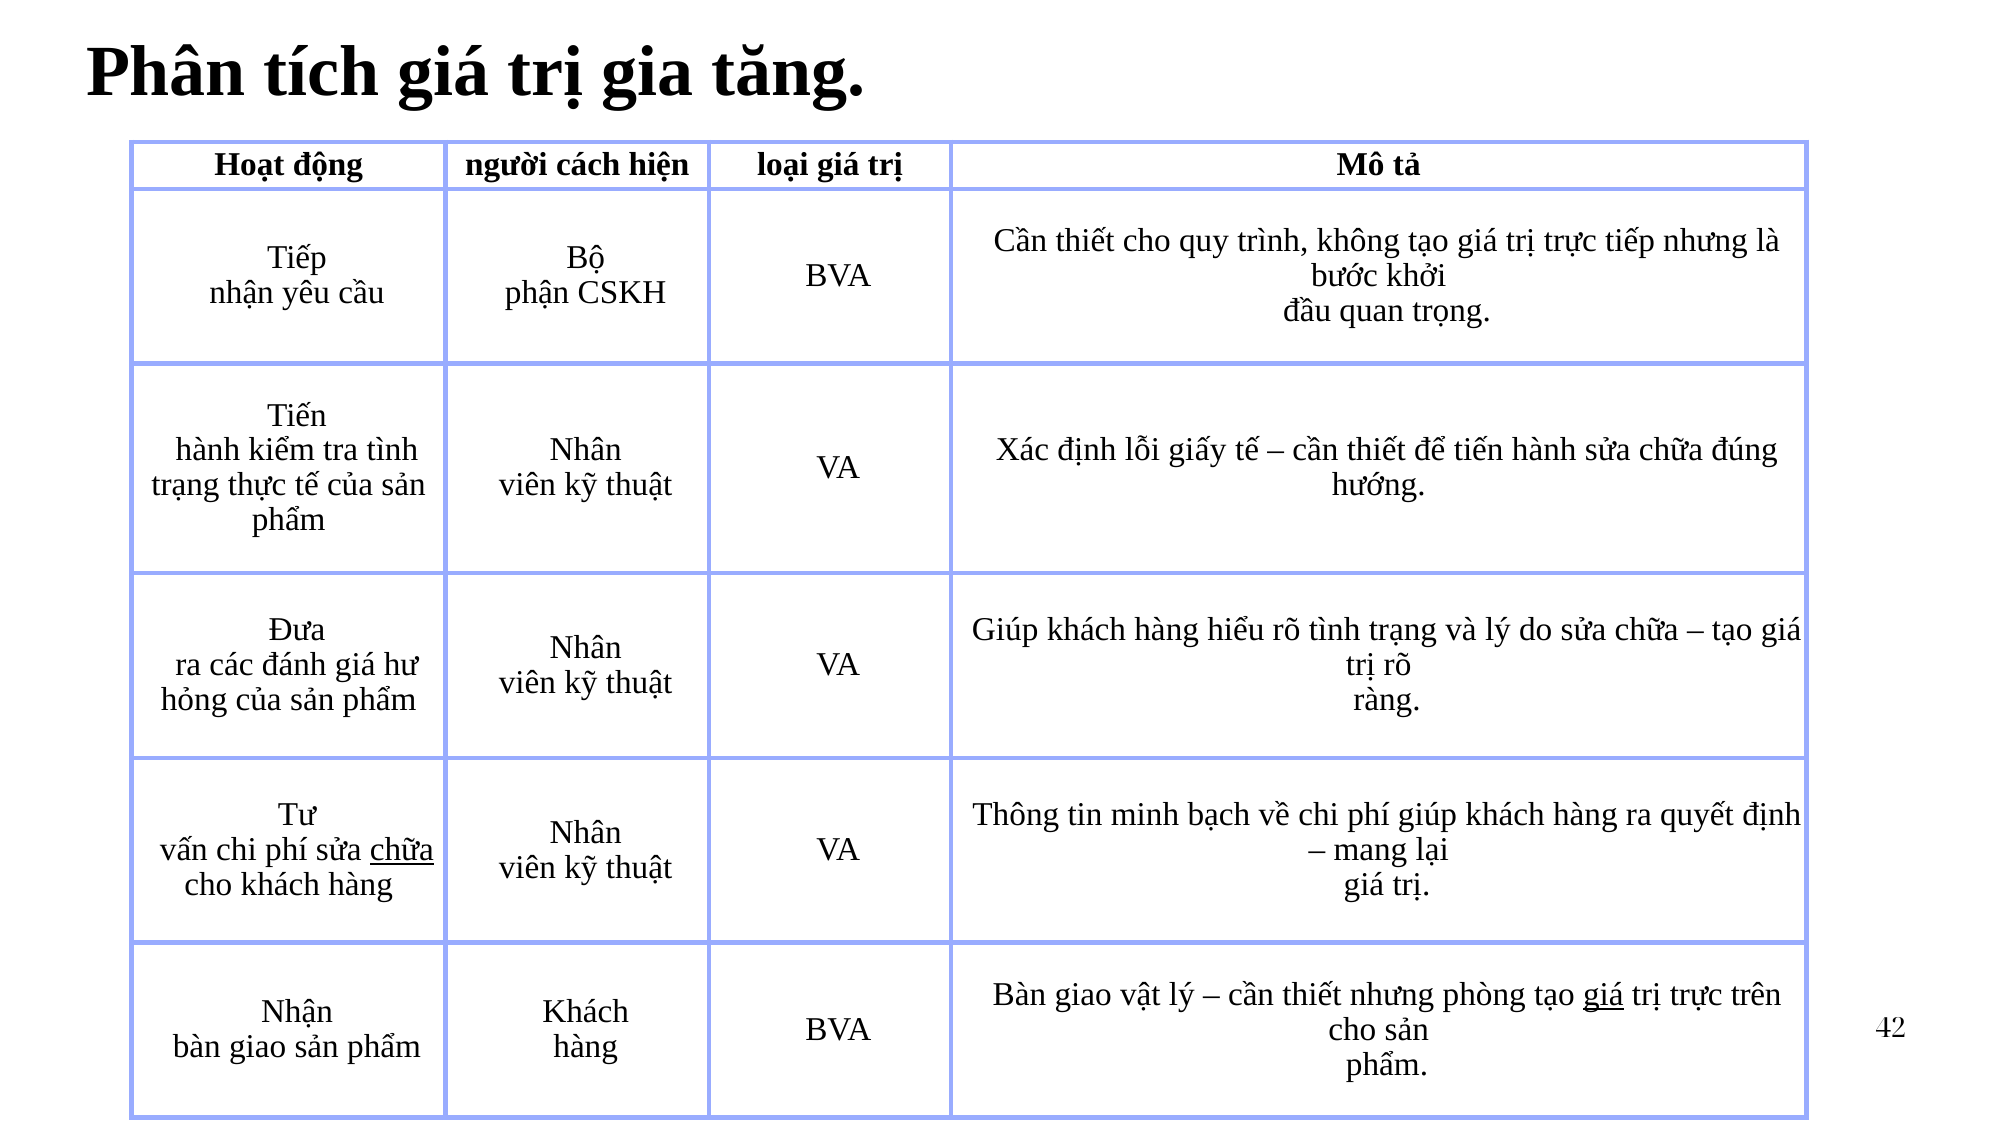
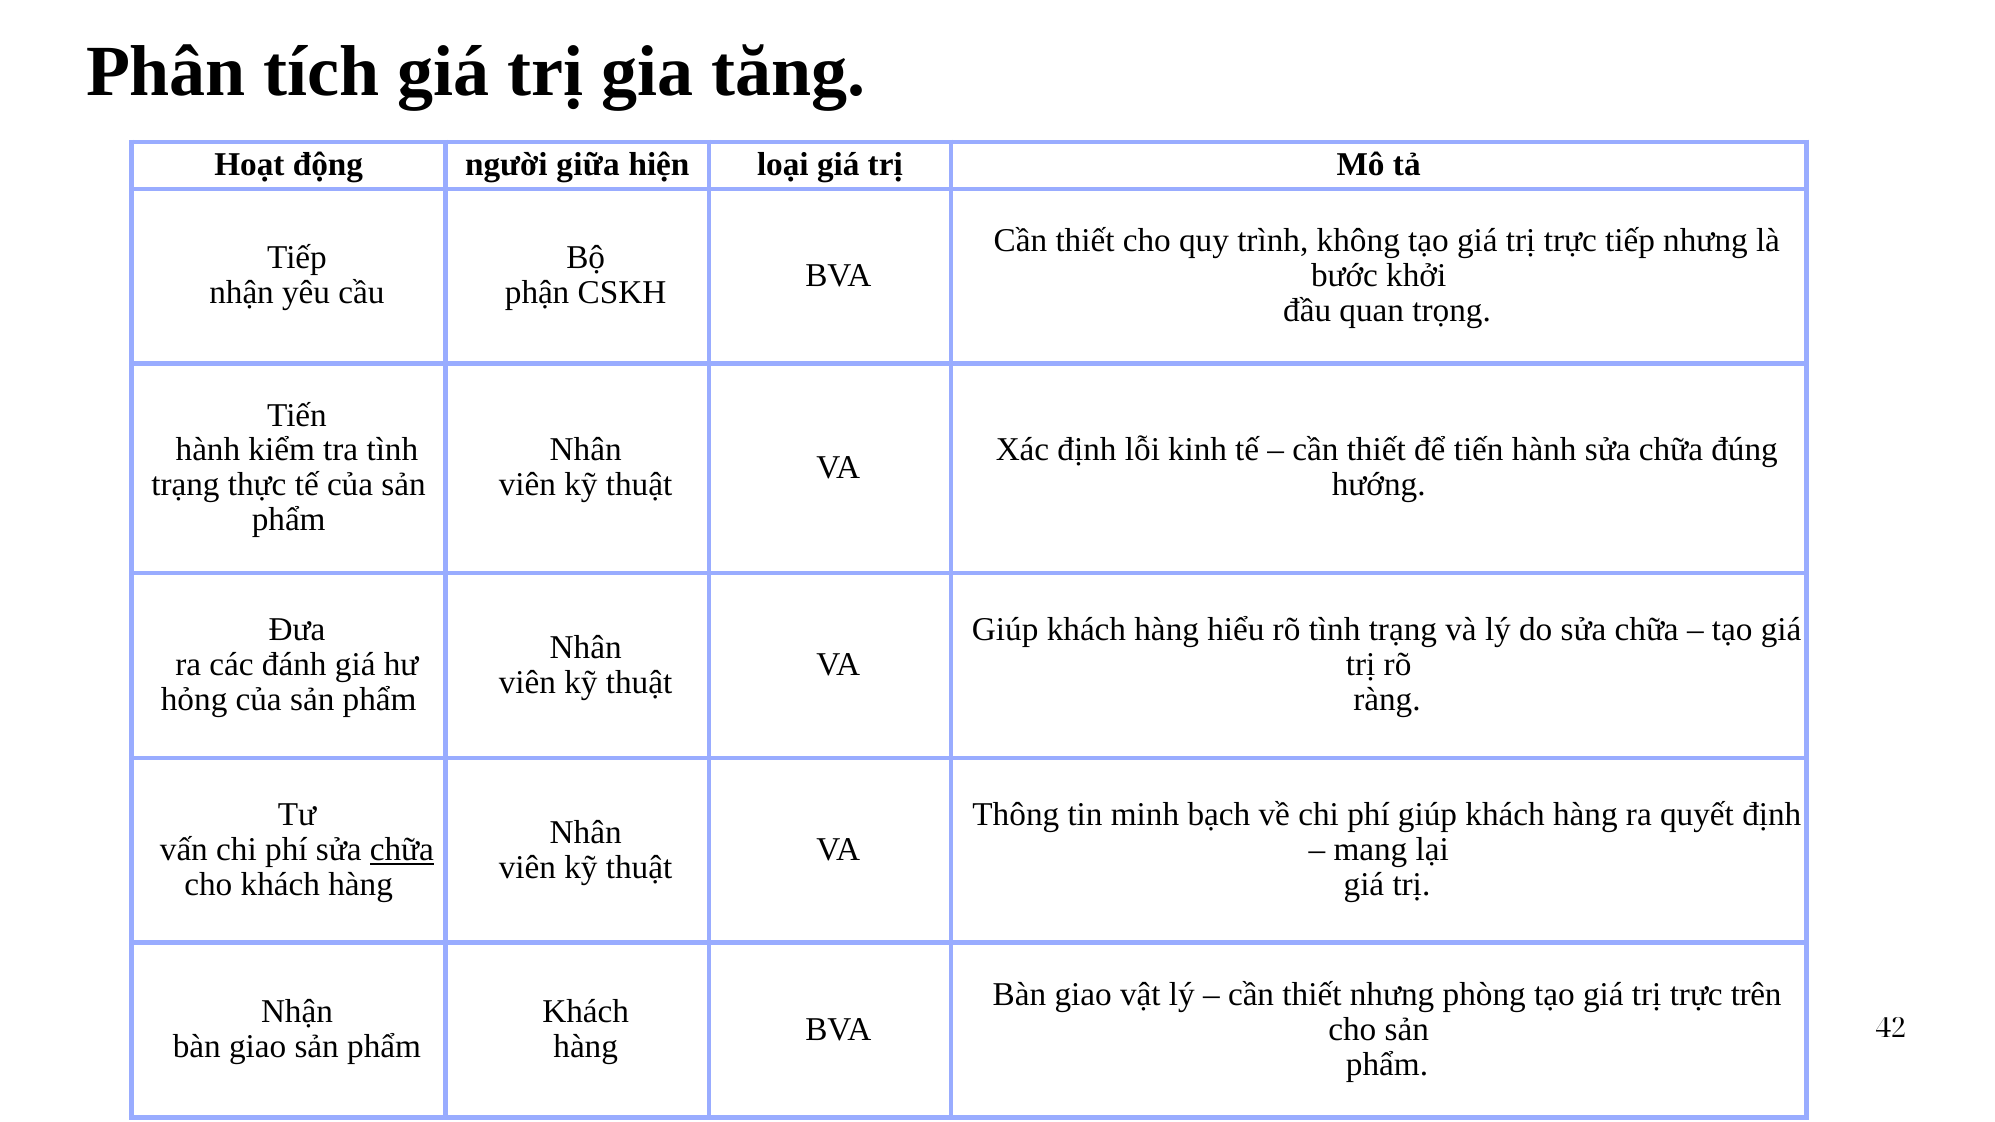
cách: cách -> giữa
giấy: giấy -> kinh
giá at (1603, 995) underline: present -> none
